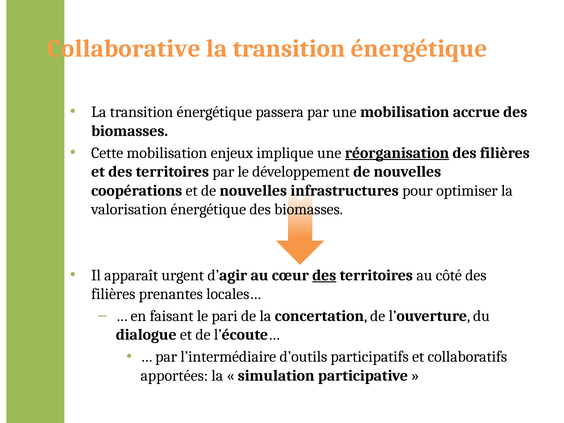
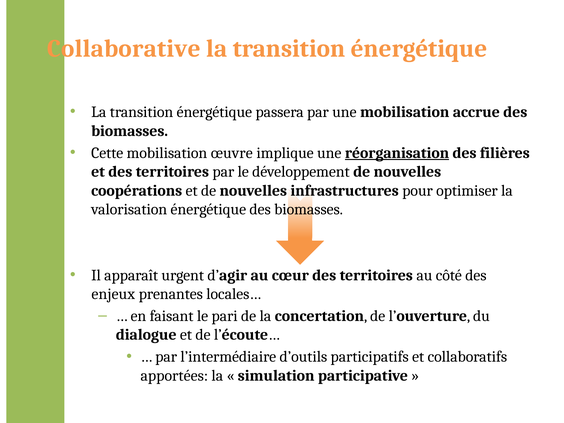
enjeux: enjeux -> œuvre
des at (324, 275) underline: present -> none
filières at (113, 294): filières -> enjeux
